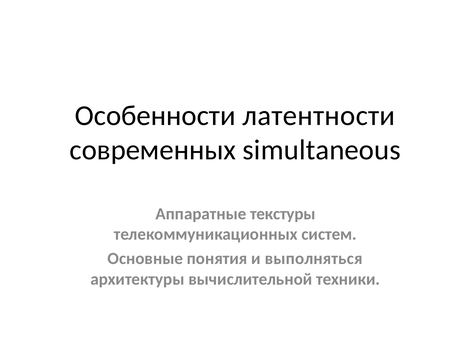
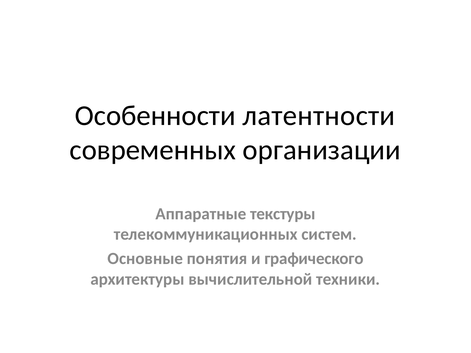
simultaneous: simultaneous -> организации
выполняться: выполняться -> графического
